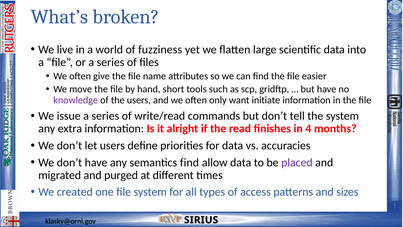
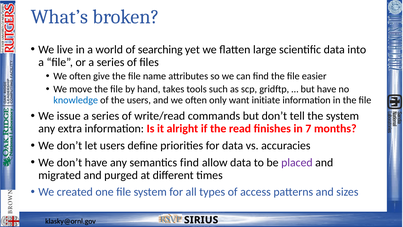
fuzziness: fuzziness -> searching
short: short -> takes
knowledge colour: purple -> blue
4: 4 -> 7
